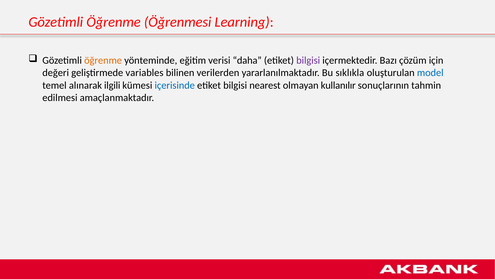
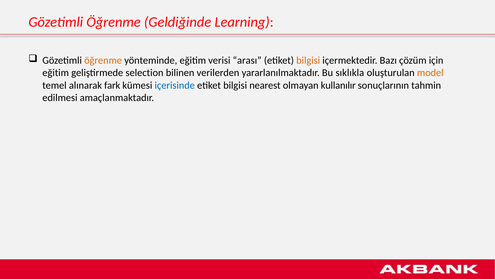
Öğrenmesi: Öğrenmesi -> Geldiğinde
daha: daha -> arası
bilgisi at (308, 60) colour: purple -> orange
değeri at (56, 73): değeri -> eğitim
variables: variables -> selection
model colour: blue -> orange
ilgili: ilgili -> fark
